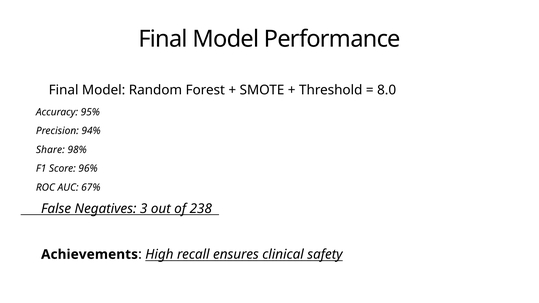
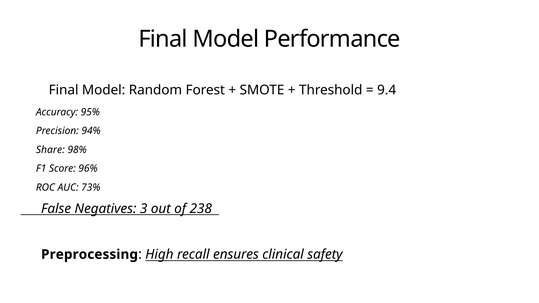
8.0: 8.0 -> 9.4
67%: 67% -> 73%
Achievements: Achievements -> Preprocessing
